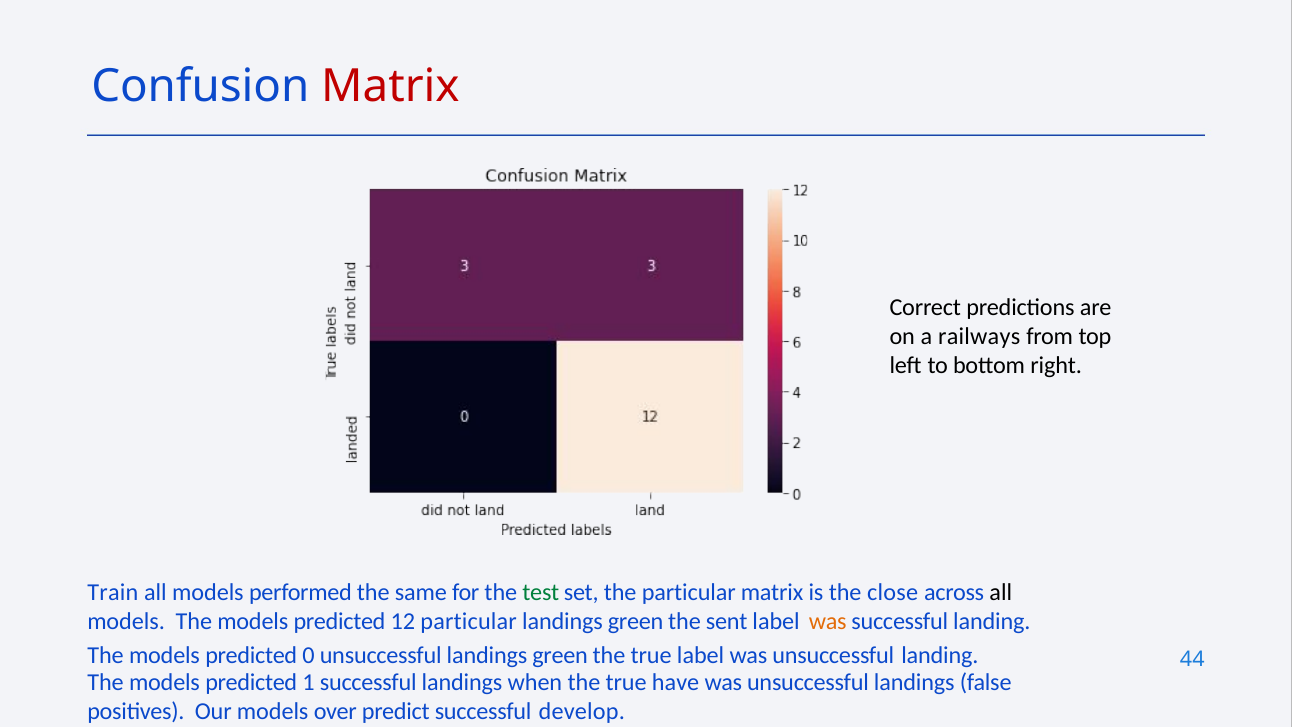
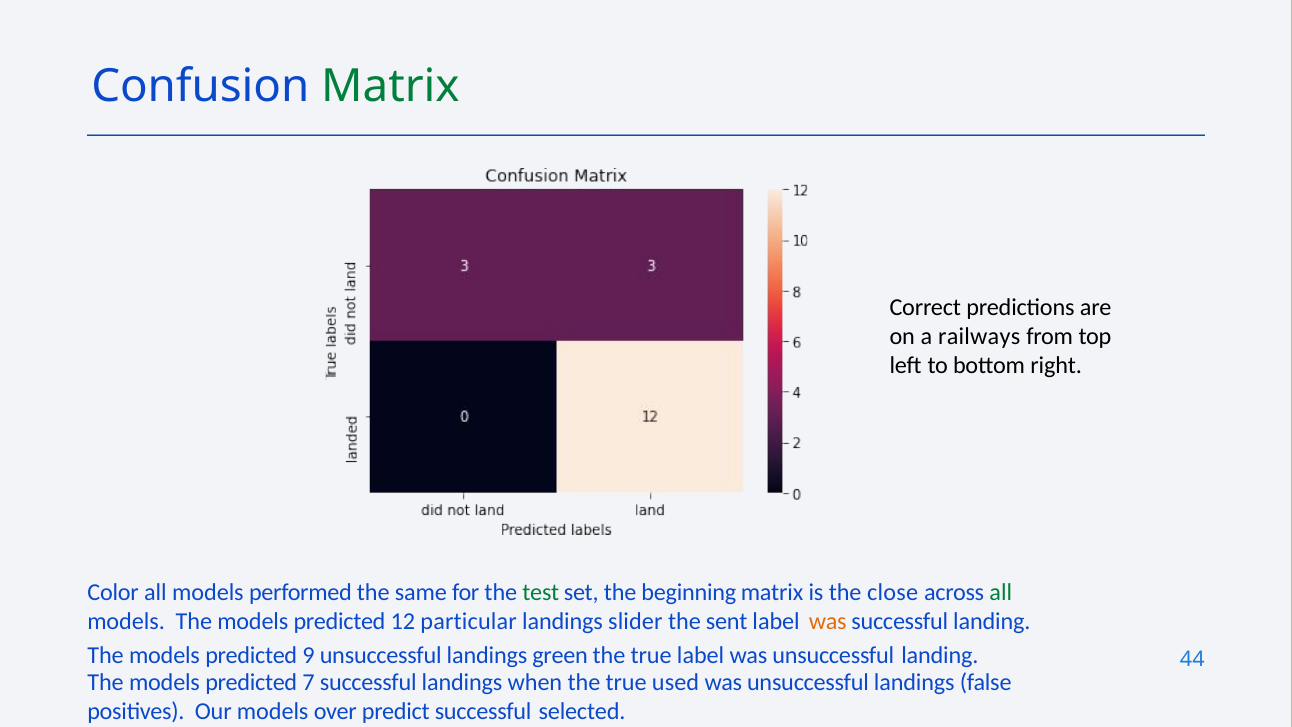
Matrix at (390, 86) colour: red -> green
Train: Train -> Color
the particular: particular -> beginning
all at (1001, 592) colour: black -> green
green at (636, 622): green -> slider
0: 0 -> 9
1: 1 -> 7
have: have -> used
develop: develop -> selected
